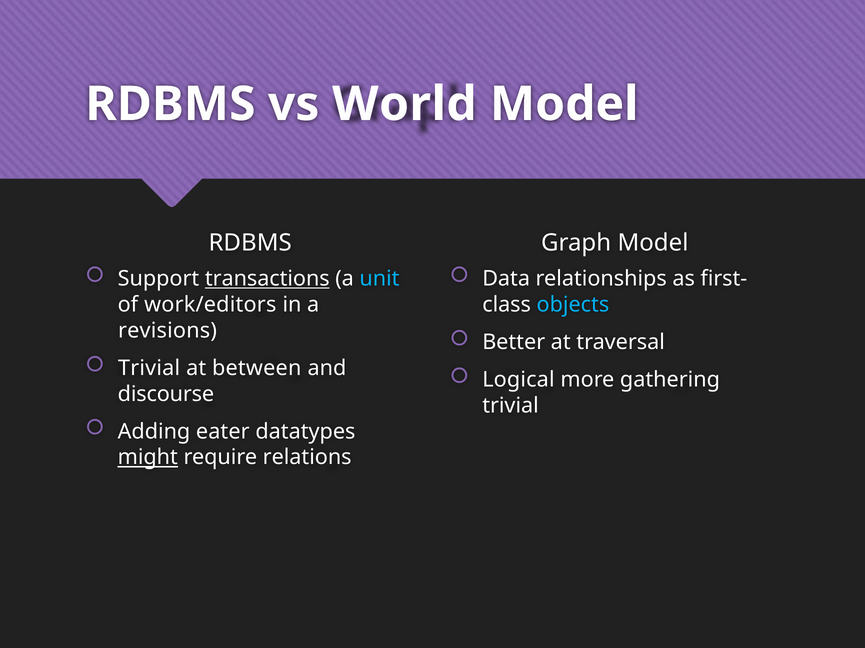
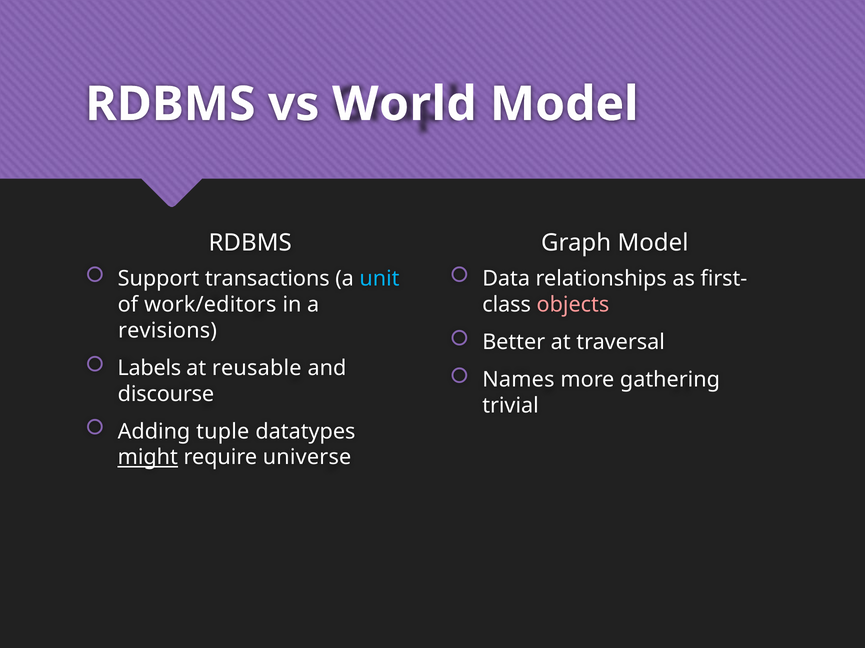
transactions underline: present -> none
objects colour: light blue -> pink
Trivial at (149, 368): Trivial -> Labels
between: between -> reusable
Logical: Logical -> Names
eater: eater -> tuple
relations: relations -> universe
